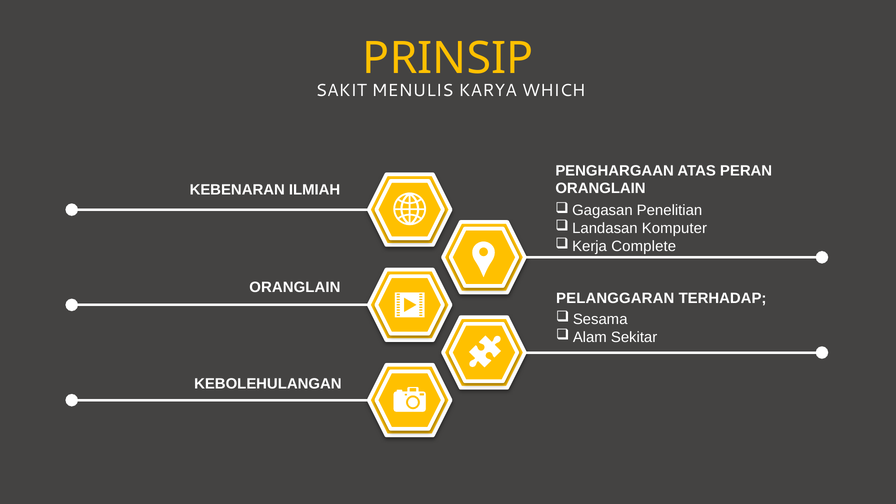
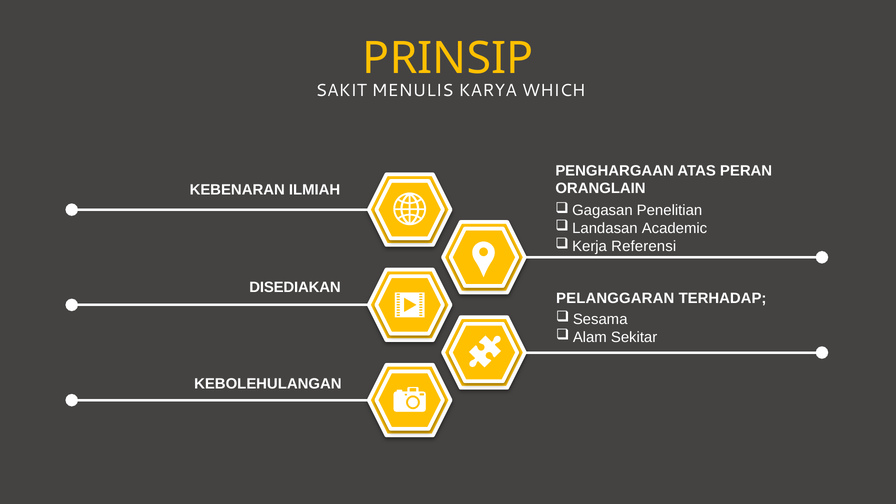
Komputer: Komputer -> Academic
Complete: Complete -> Referensi
ORANGLAIN at (295, 288): ORANGLAIN -> DISEDIAKAN
